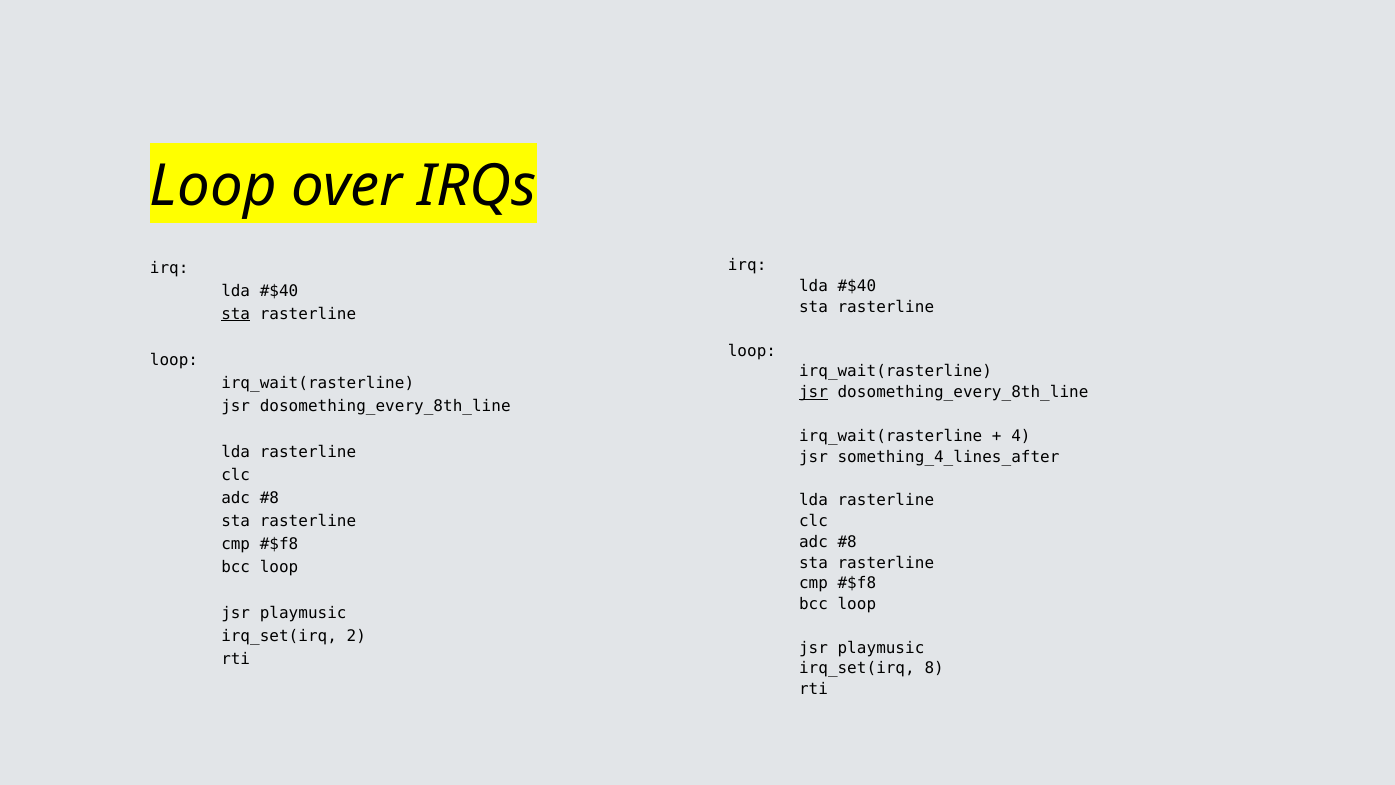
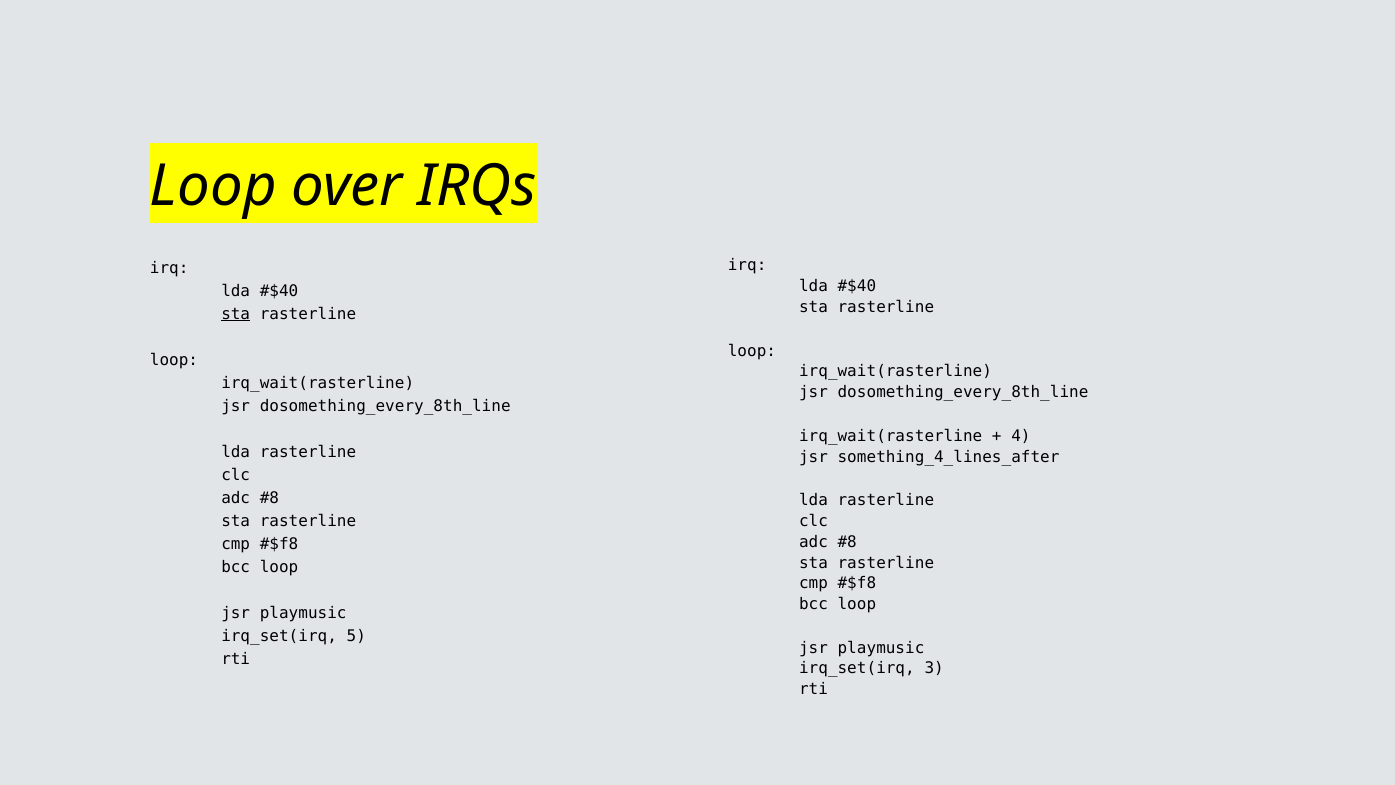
jsr at (814, 392) underline: present -> none
2: 2 -> 5
8: 8 -> 3
